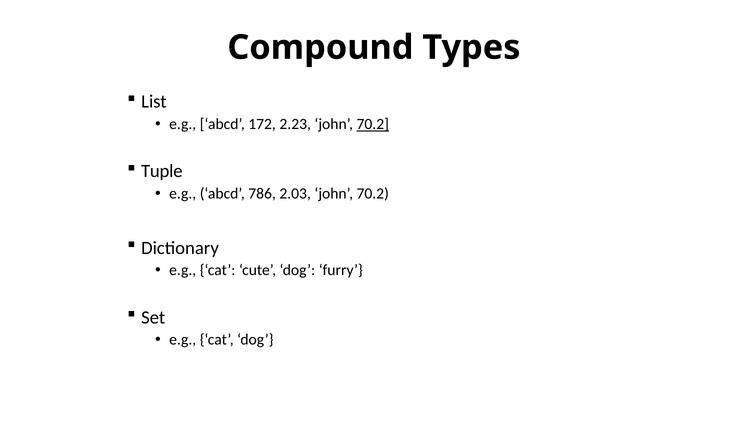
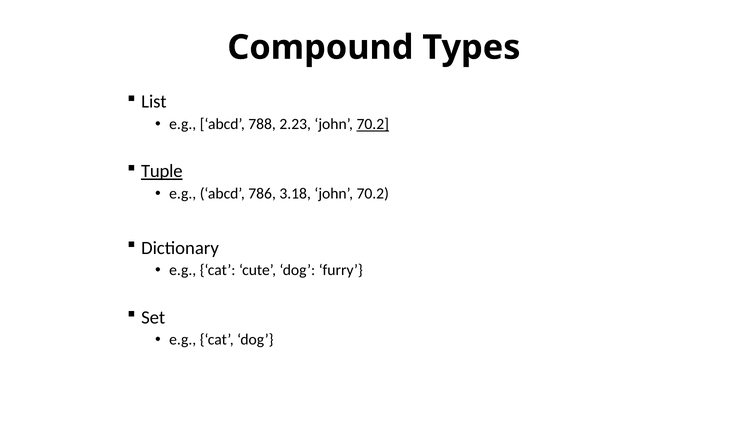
172: 172 -> 788
Tuple underline: none -> present
2.03: 2.03 -> 3.18
